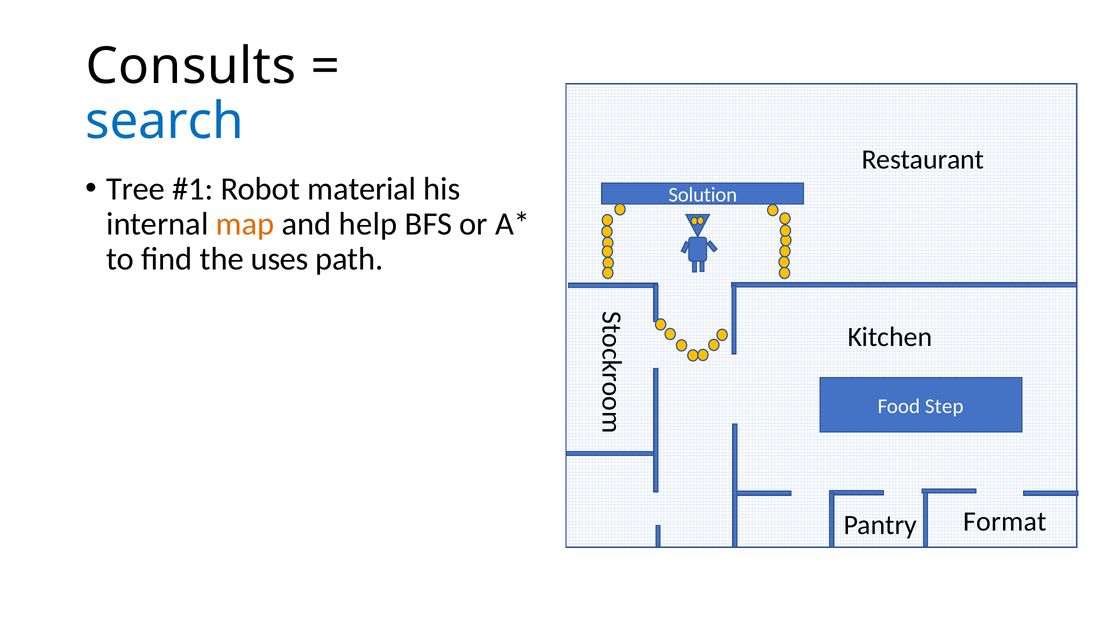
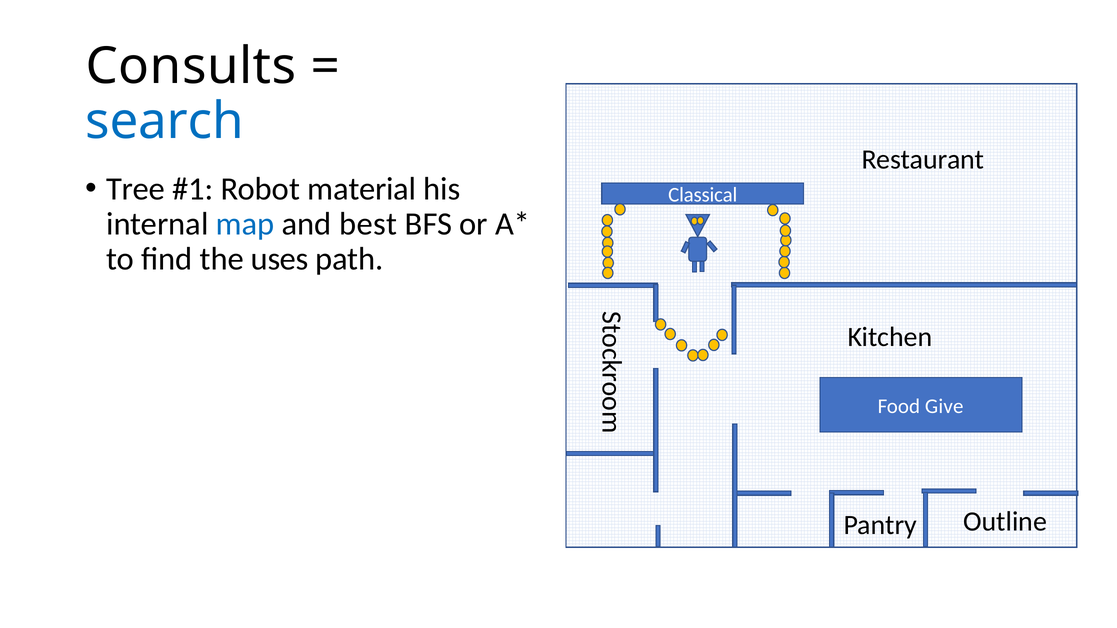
Solution: Solution -> Classical
map colour: orange -> blue
help: help -> best
Step: Step -> Give
Format: Format -> Outline
